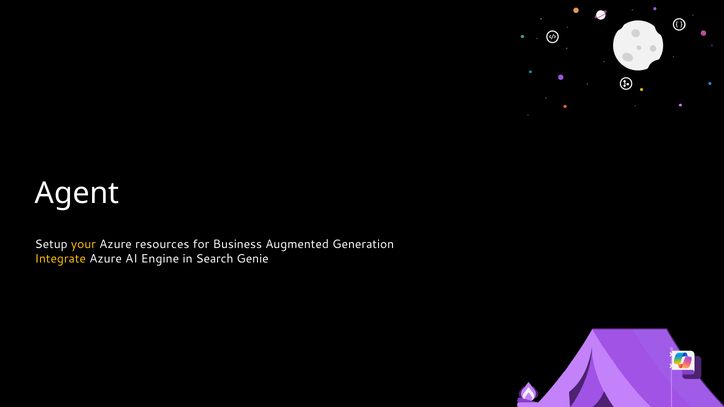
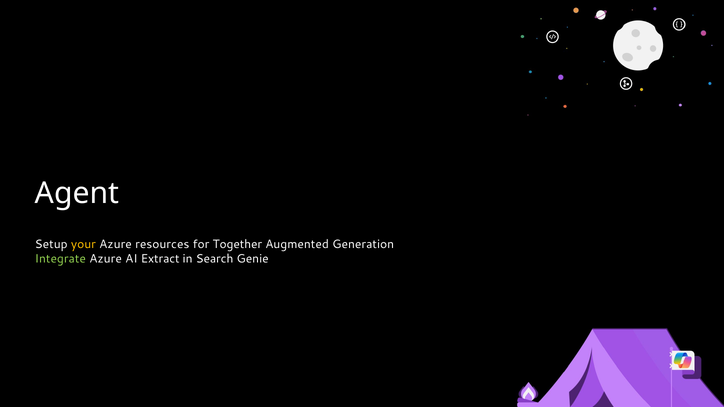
Business: Business -> Together
Integrate colour: yellow -> light green
Engine: Engine -> Extract
